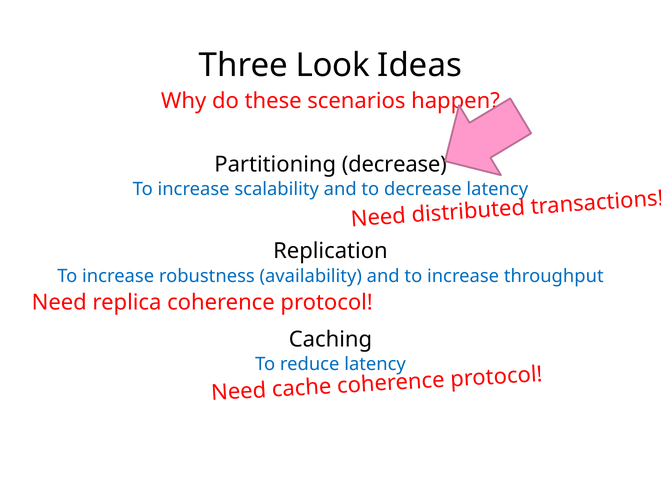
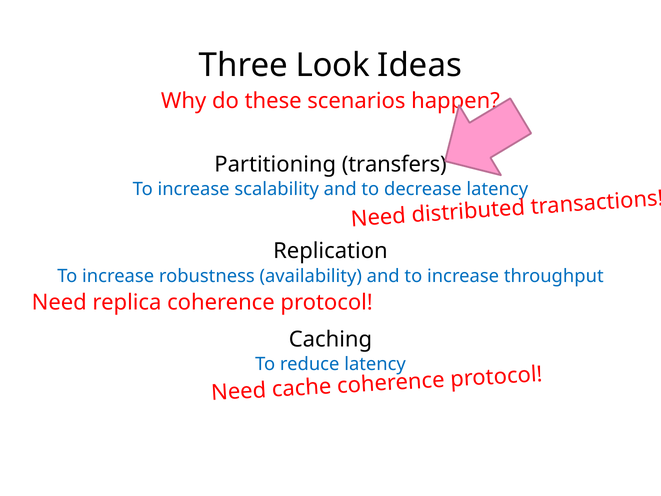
Partitioning decrease: decrease -> transfers
